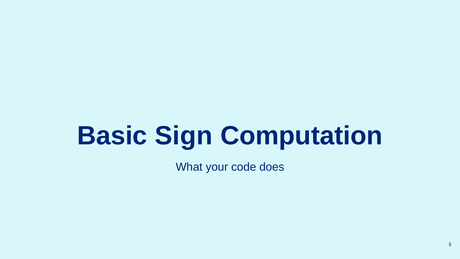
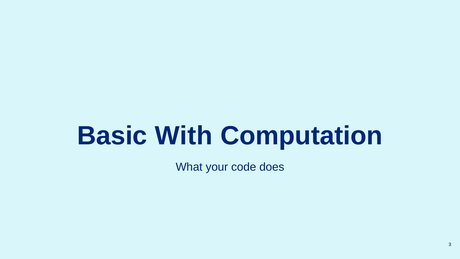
Sign: Sign -> With
